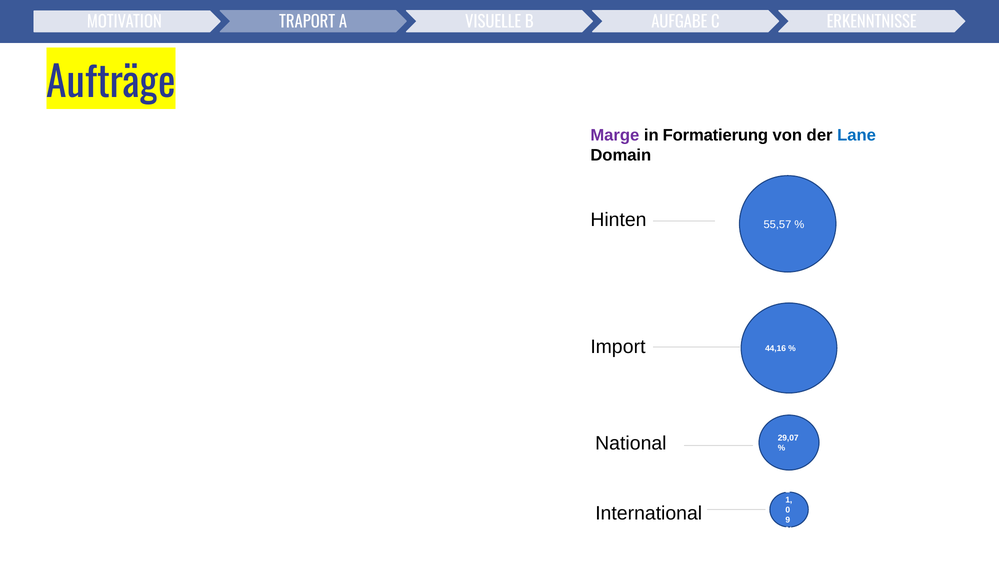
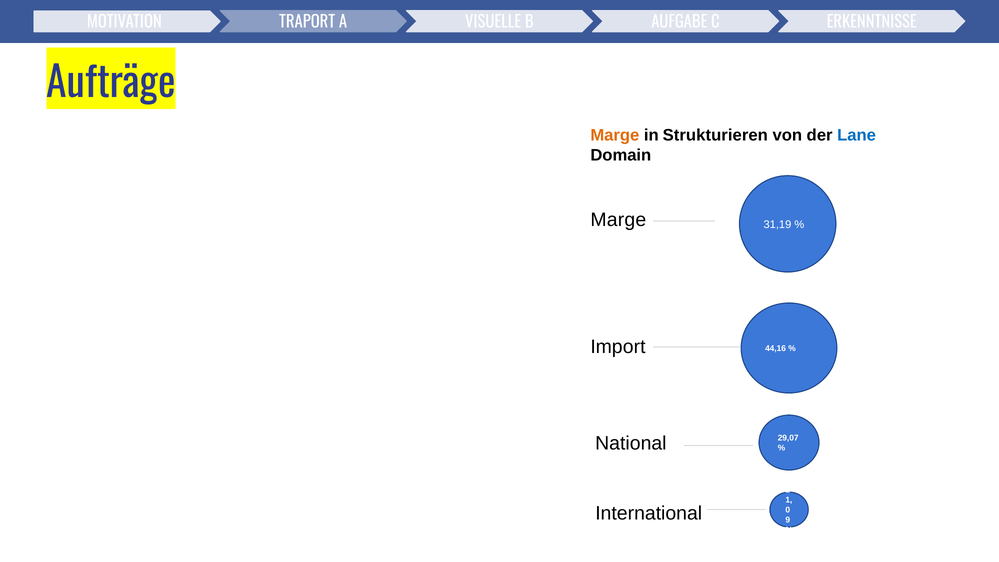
Marge at (615, 135) colour: purple -> orange
Formatierung: Formatierung -> Strukturieren
Hinten at (618, 220): Hinten -> Marge
55,57: 55,57 -> 31,19
